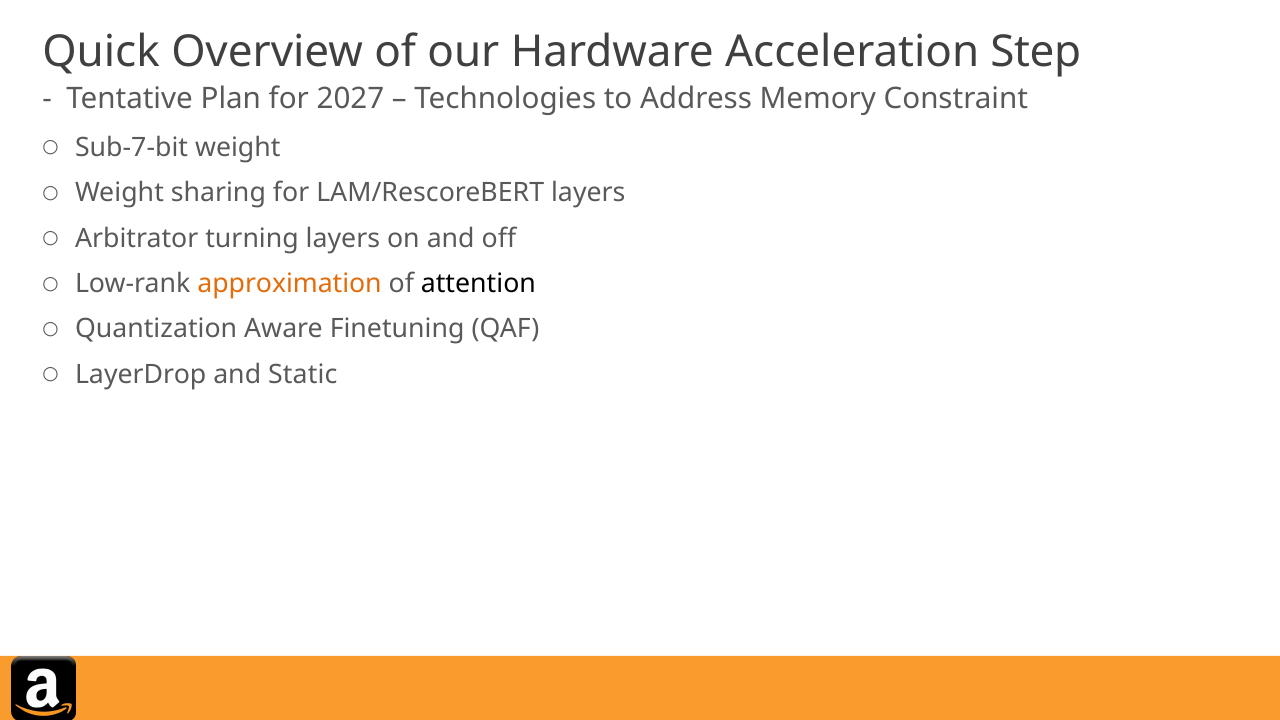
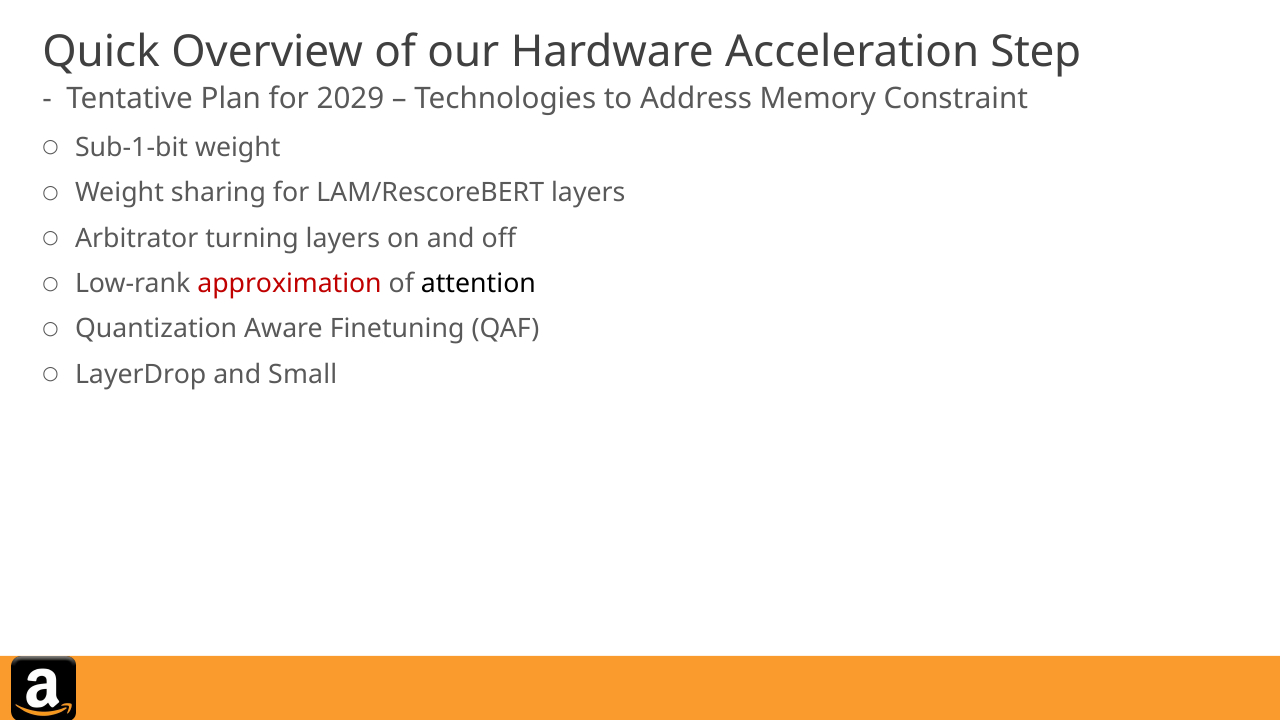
2027: 2027 -> 2029
Sub-7-bit: Sub-7-bit -> Sub-1-bit
approximation colour: orange -> red
Static: Static -> Small
